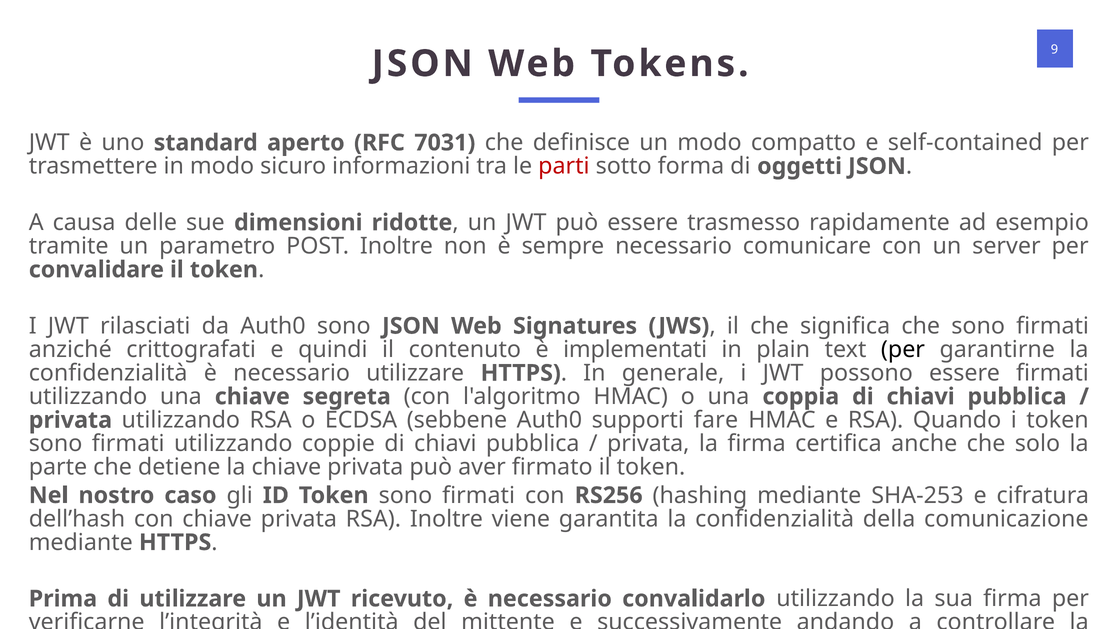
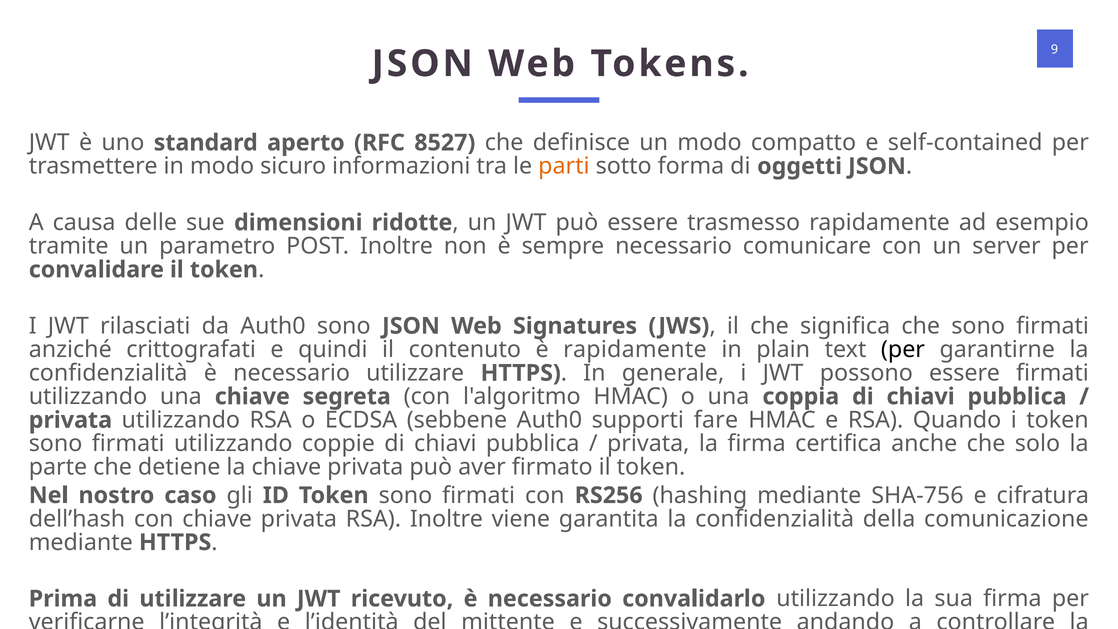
7031: 7031 -> 8527
parti colour: red -> orange
è implementati: implementati -> rapidamente
SHA-253: SHA-253 -> SHA-756
